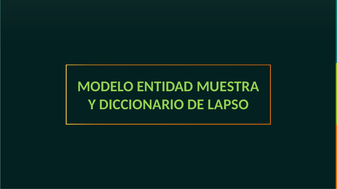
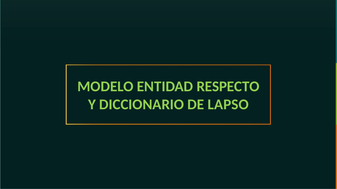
MUESTRA: MUESTRA -> RESPECTO
